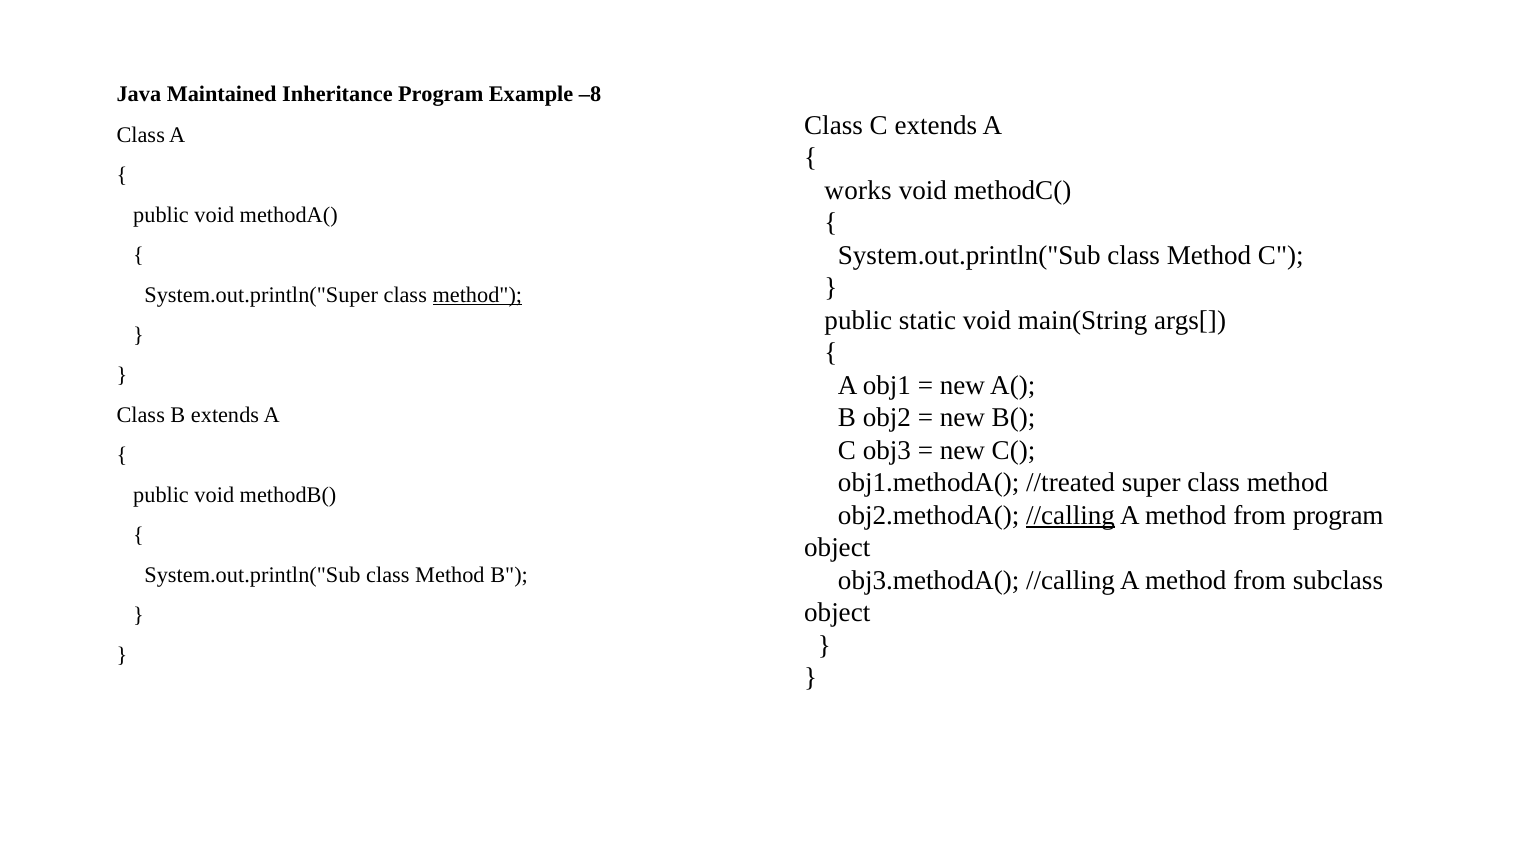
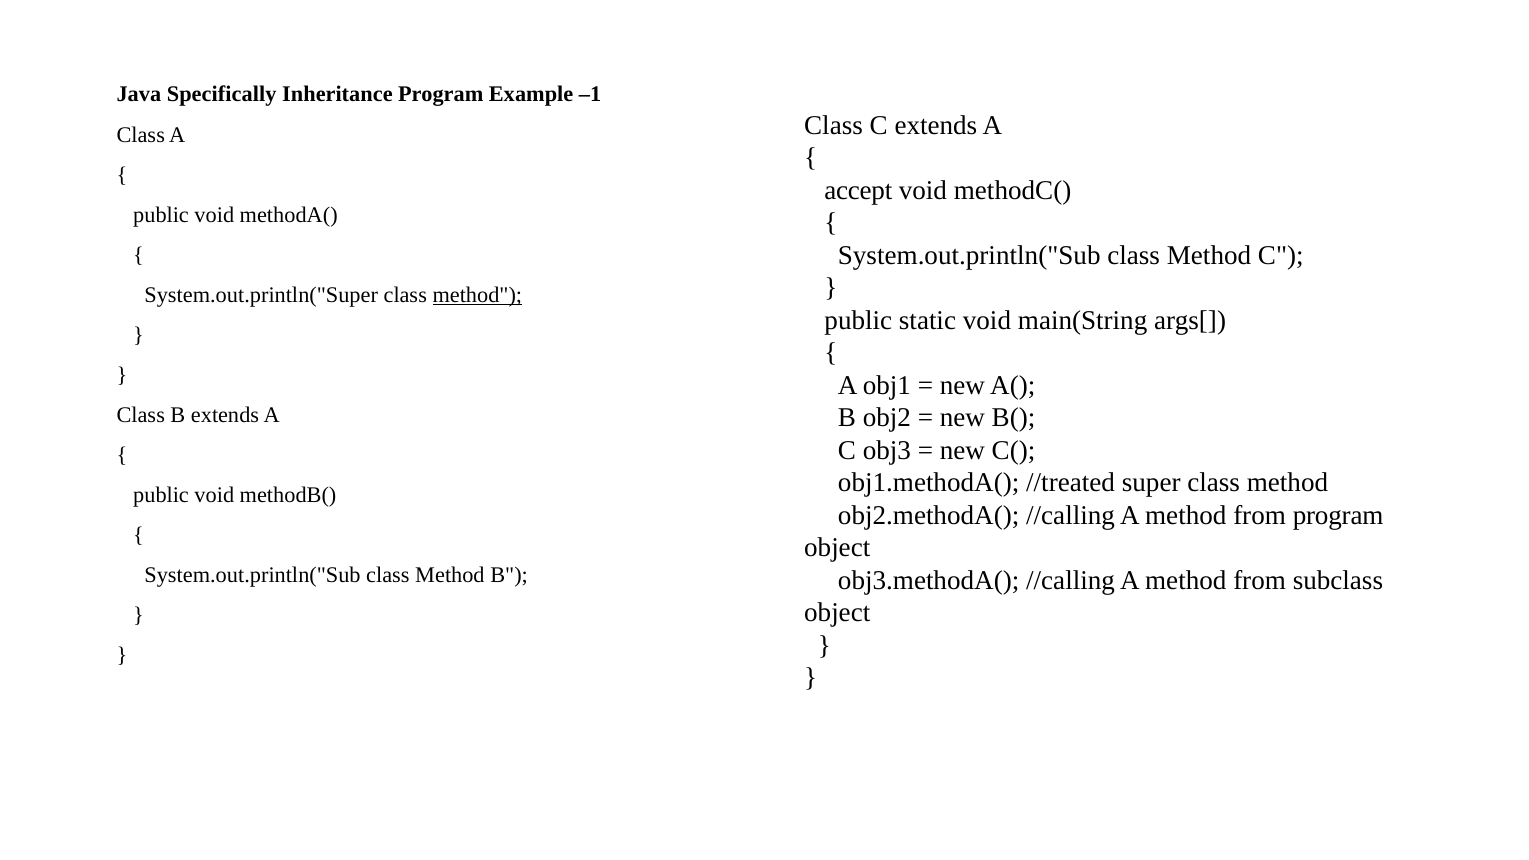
Maintained: Maintained -> Specifically
–8: –8 -> –1
works: works -> accept
//calling at (1071, 515) underline: present -> none
